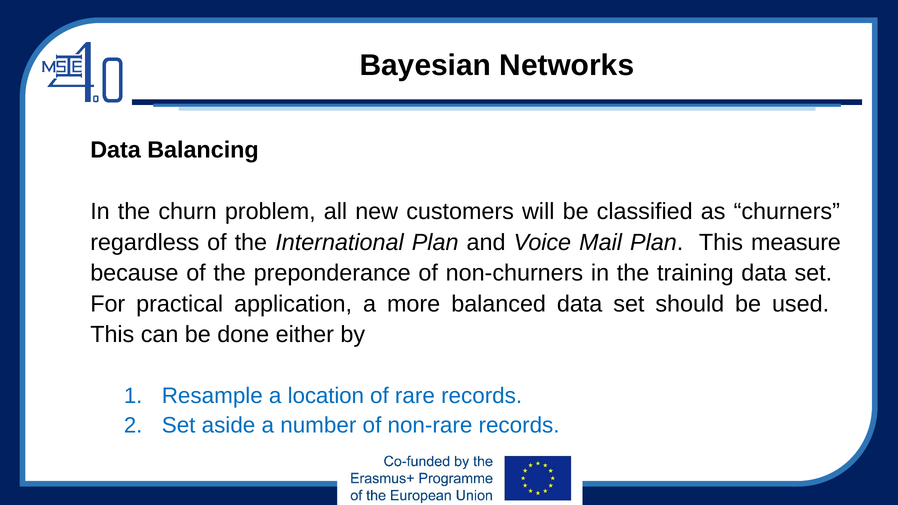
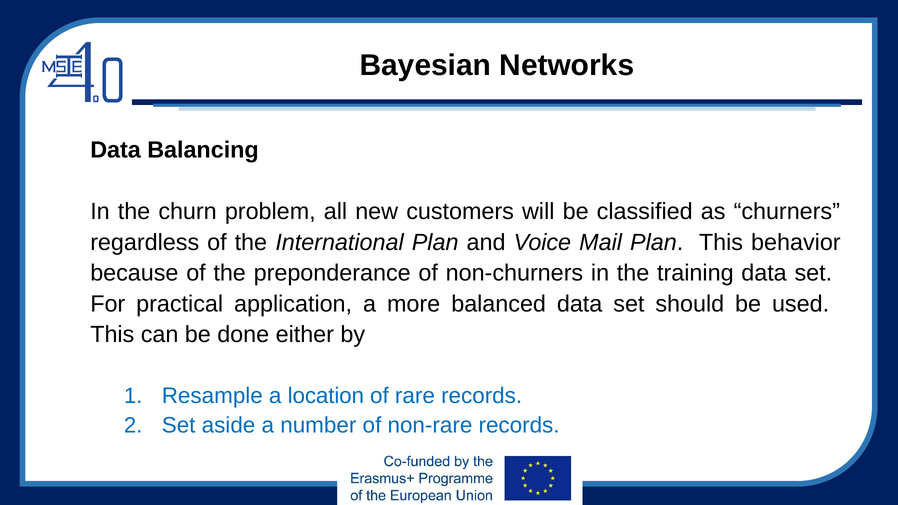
measure: measure -> behavior
